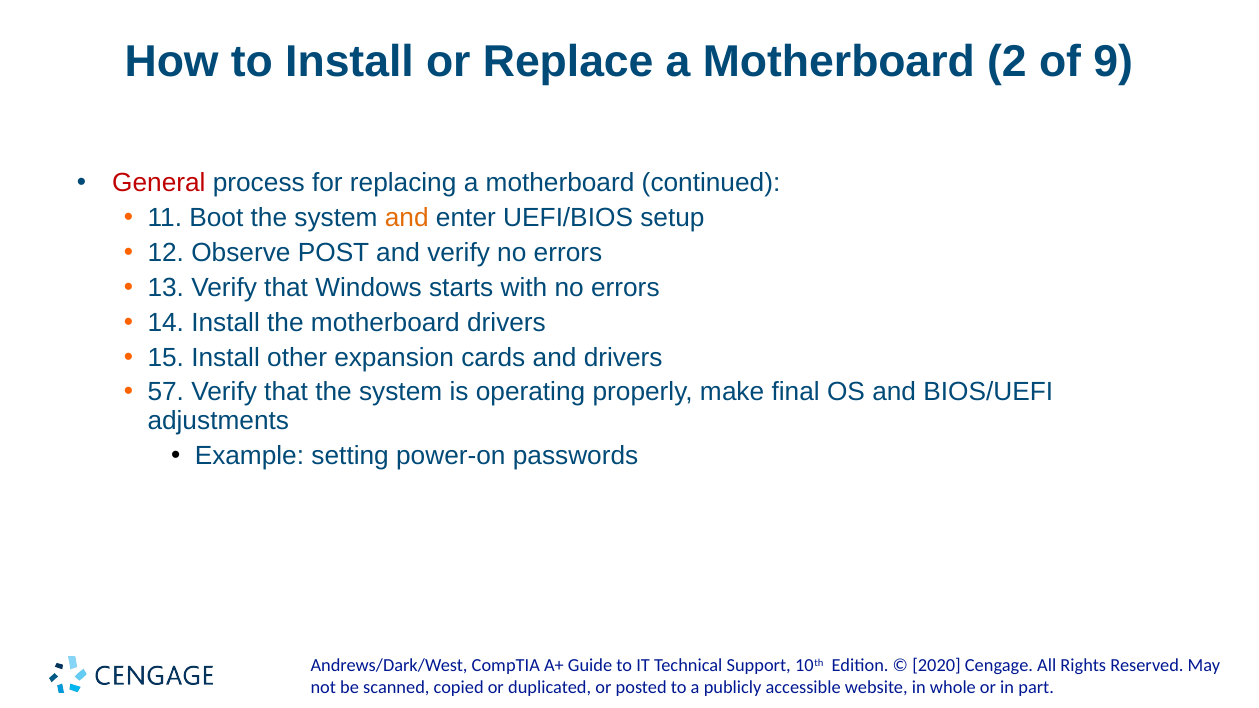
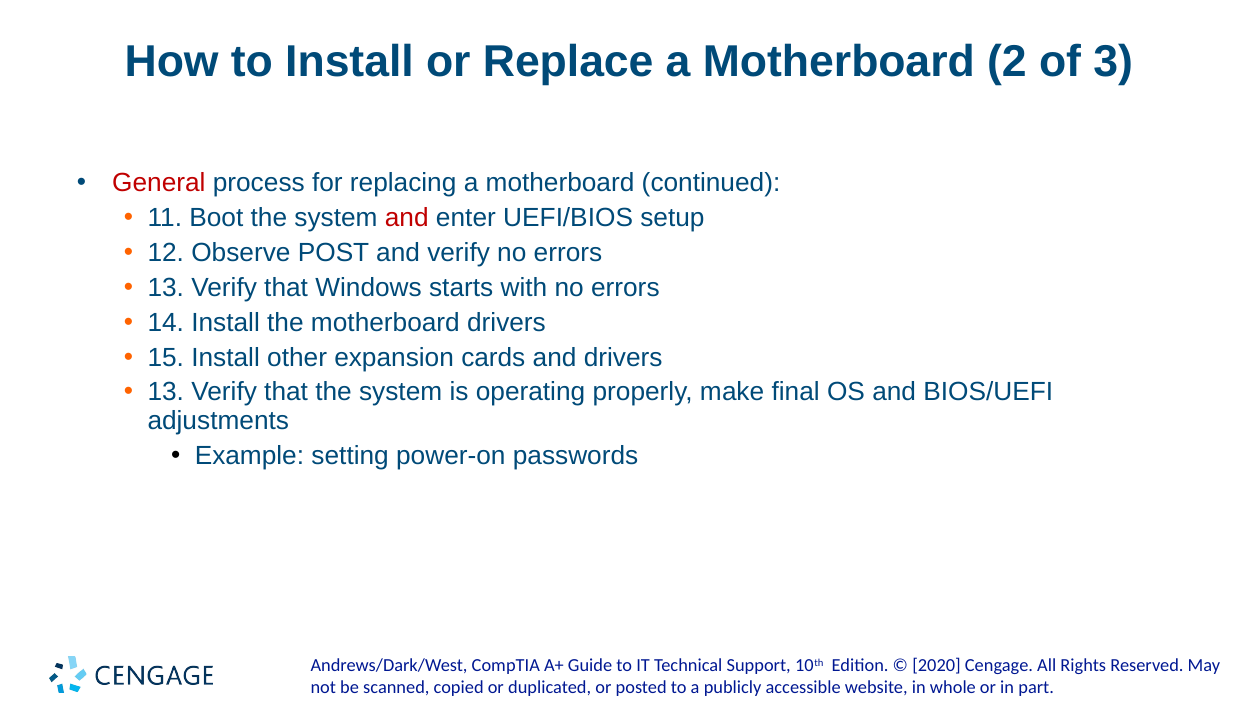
9: 9 -> 3
and at (407, 218) colour: orange -> red
57 at (166, 392): 57 -> 13
